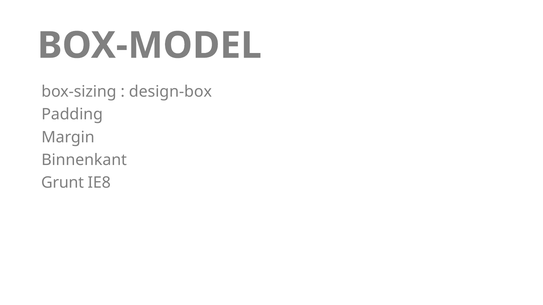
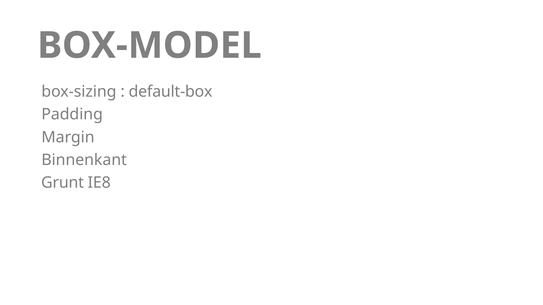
design-box: design-box -> default-box
